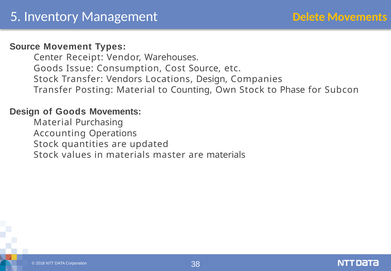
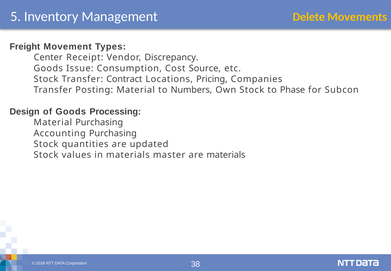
Source at (25, 47): Source -> Freight
Warehouses: Warehouses -> Discrepancy
Vendors: Vendors -> Contract
Locations Design: Design -> Pricing
Counting: Counting -> Numbers
Goods Movements: Movements -> Processing
Accounting Operations: Operations -> Purchasing
